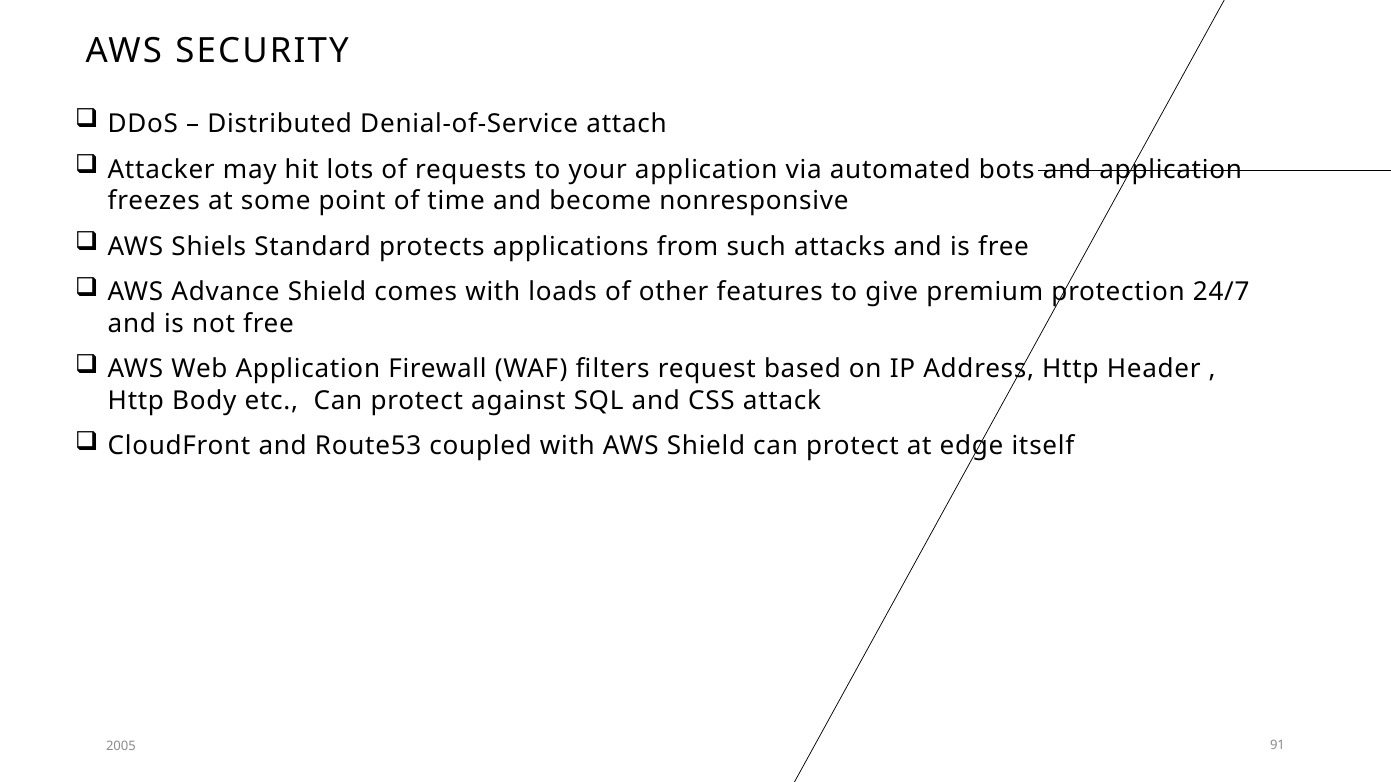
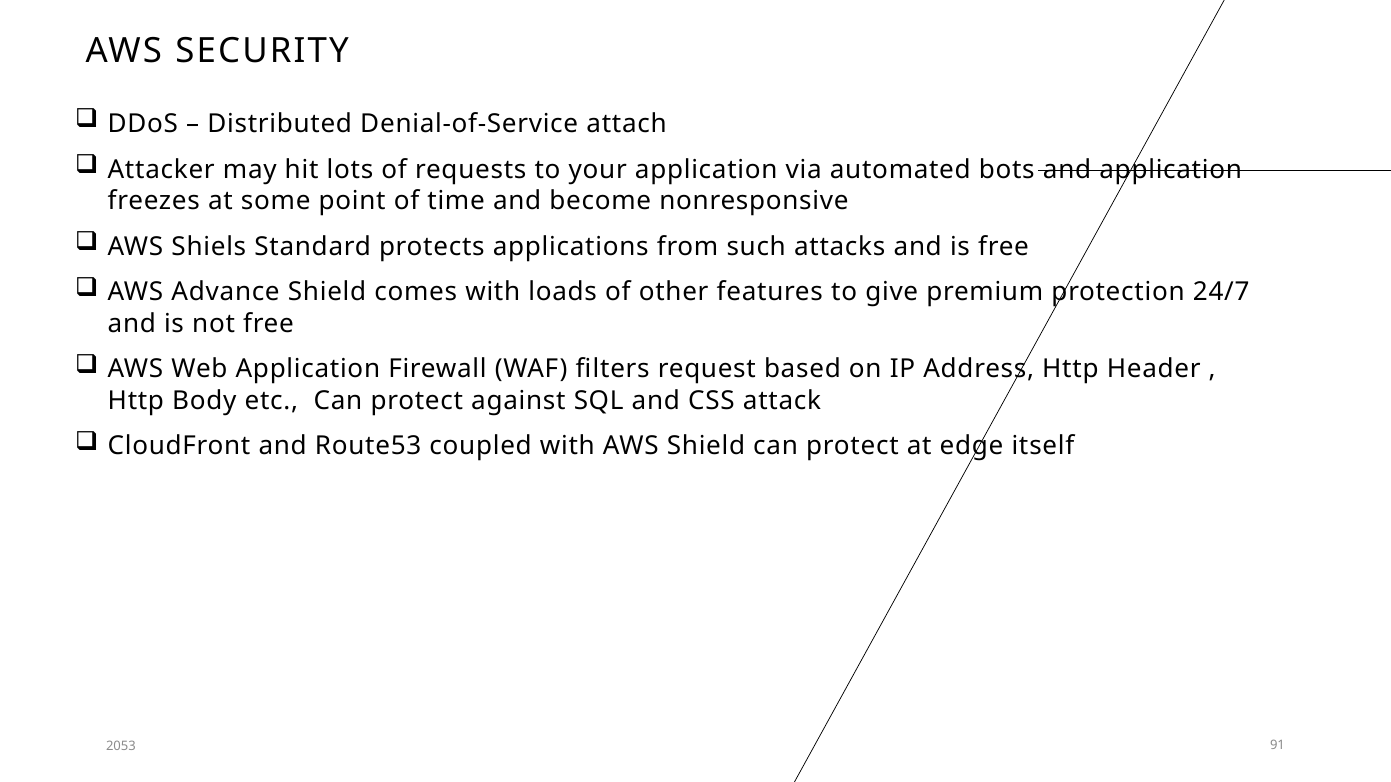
2005: 2005 -> 2053
